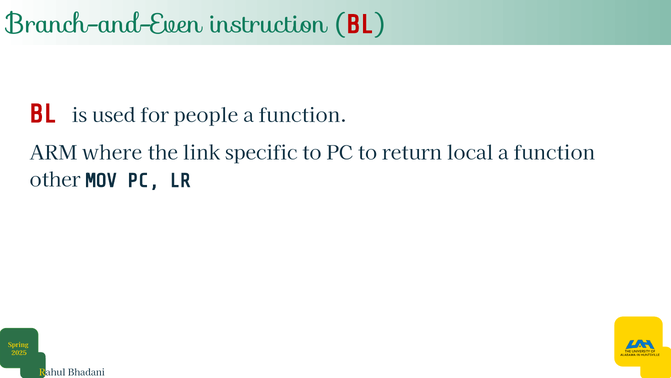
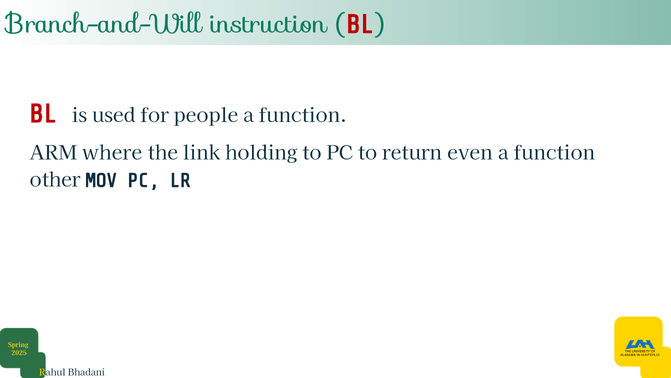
Branch-and-Even: Branch-and-Even -> Branch-and-Will
specific: specific -> holding
local: local -> even
